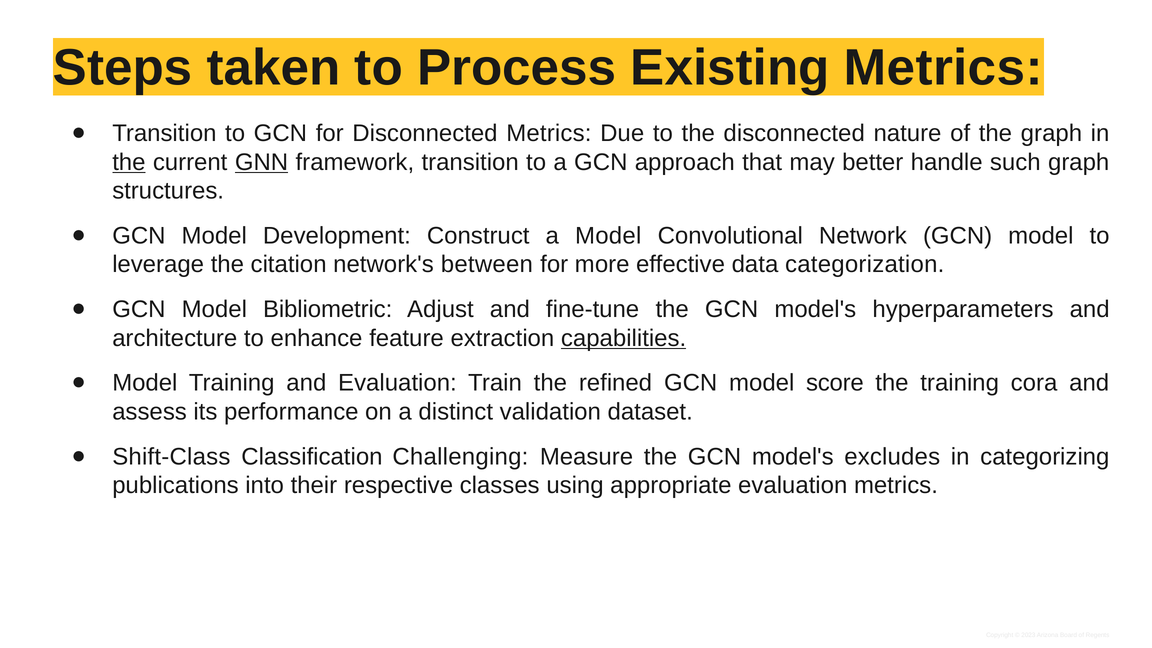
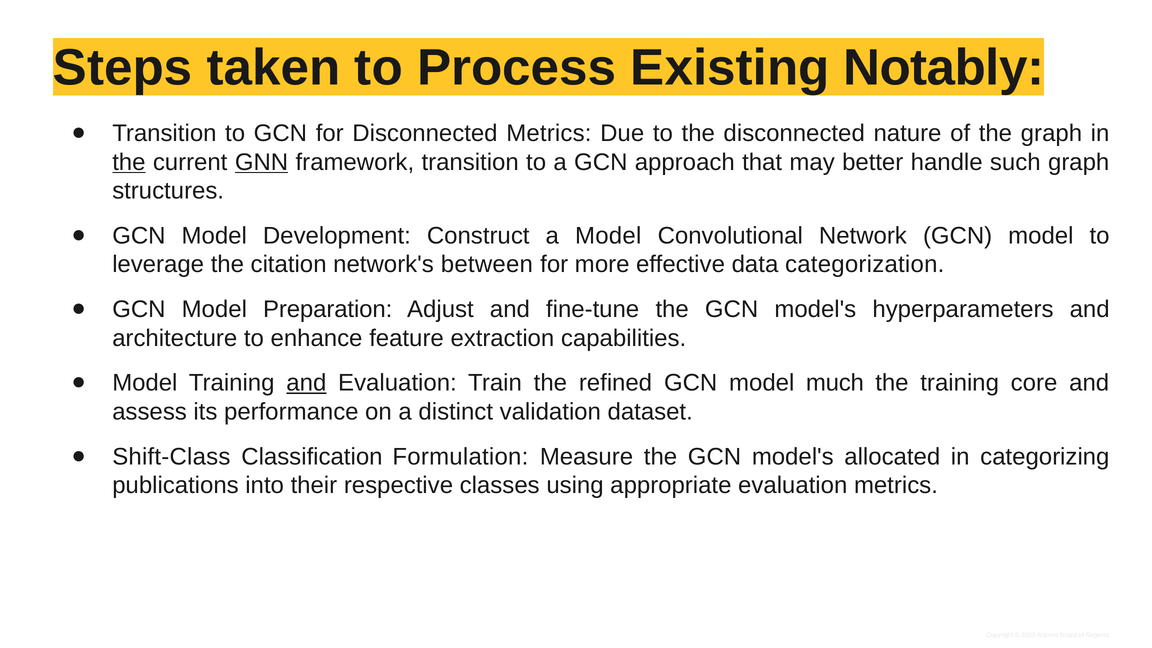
Existing Metrics: Metrics -> Notably
Bibliometric: Bibliometric -> Preparation
capabilities underline: present -> none
and at (306, 383) underline: none -> present
score: score -> much
cora: cora -> core
Challenging: Challenging -> Formulation
excludes: excludes -> allocated
